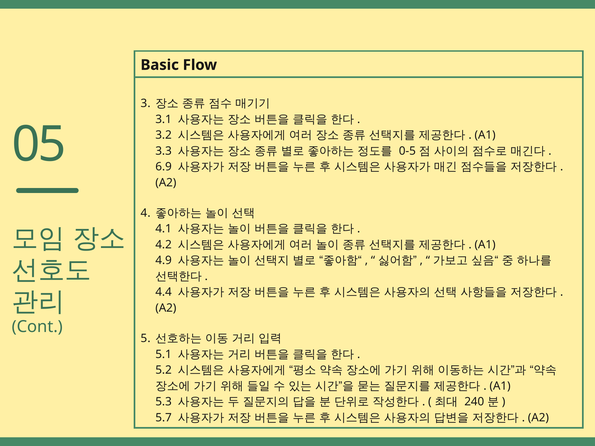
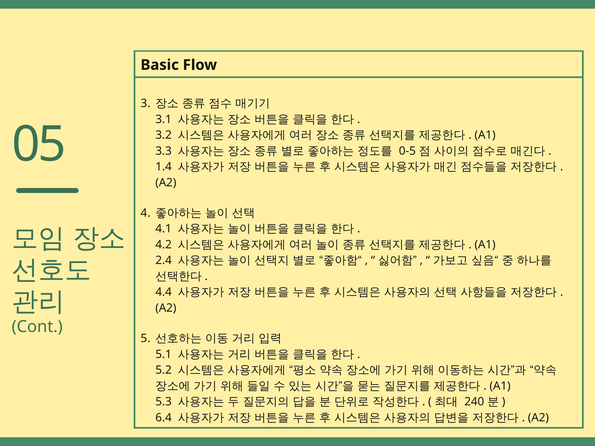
6.9: 6.9 -> 1.4
4.9: 4.9 -> 2.4
5.7: 5.7 -> 6.4
